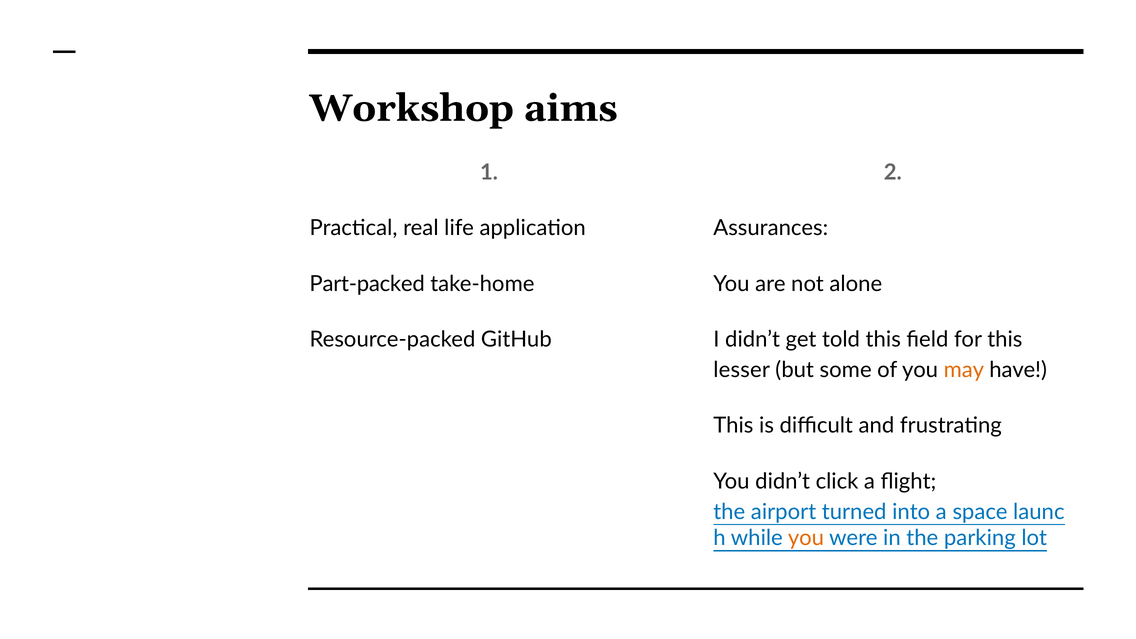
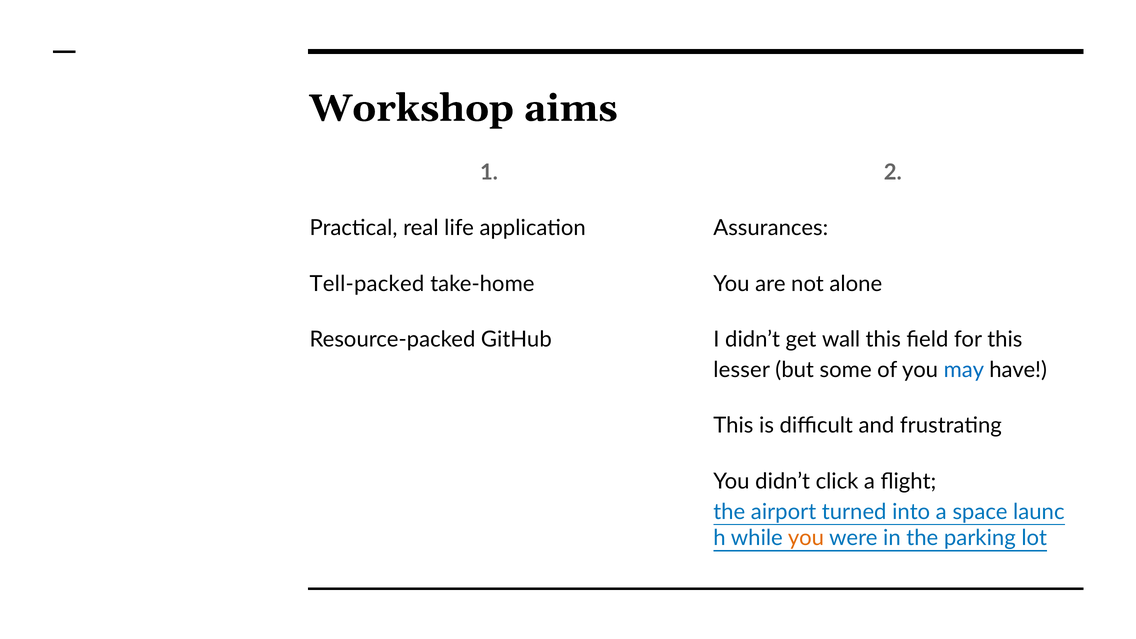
Part-packed: Part-packed -> Tell-packed
told: told -> wall
may colour: orange -> blue
